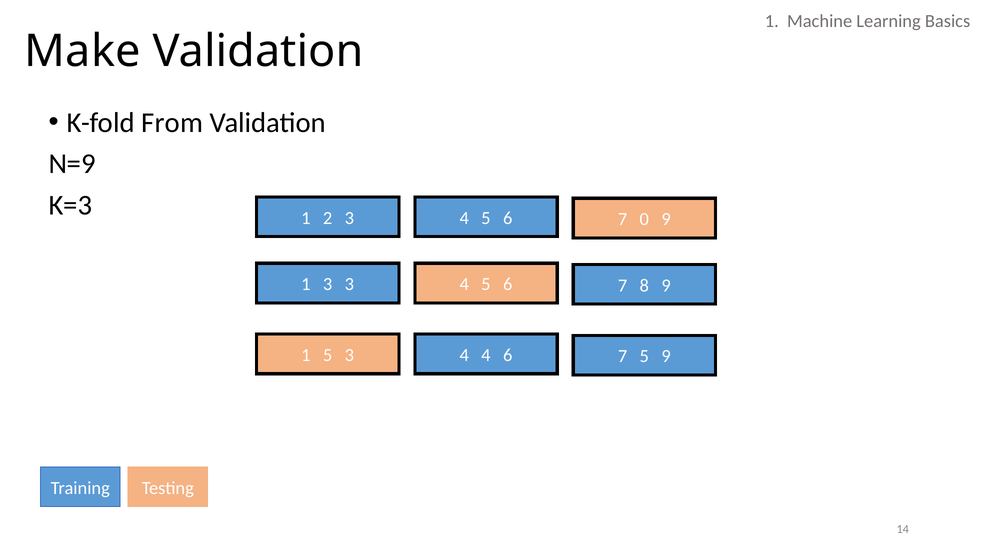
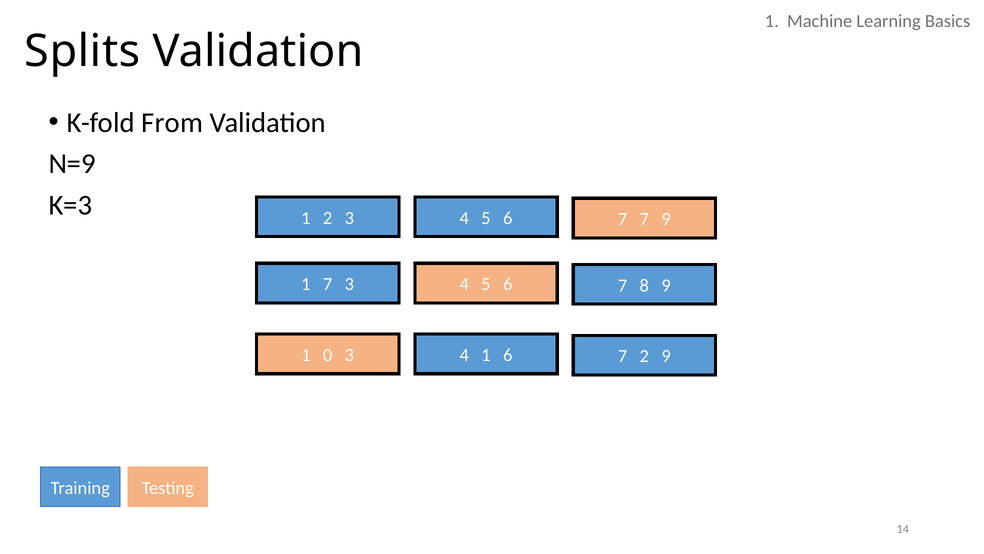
Make: Make -> Splits
7 0: 0 -> 7
1 3: 3 -> 7
1 5: 5 -> 0
4 4: 4 -> 1
7 5: 5 -> 2
